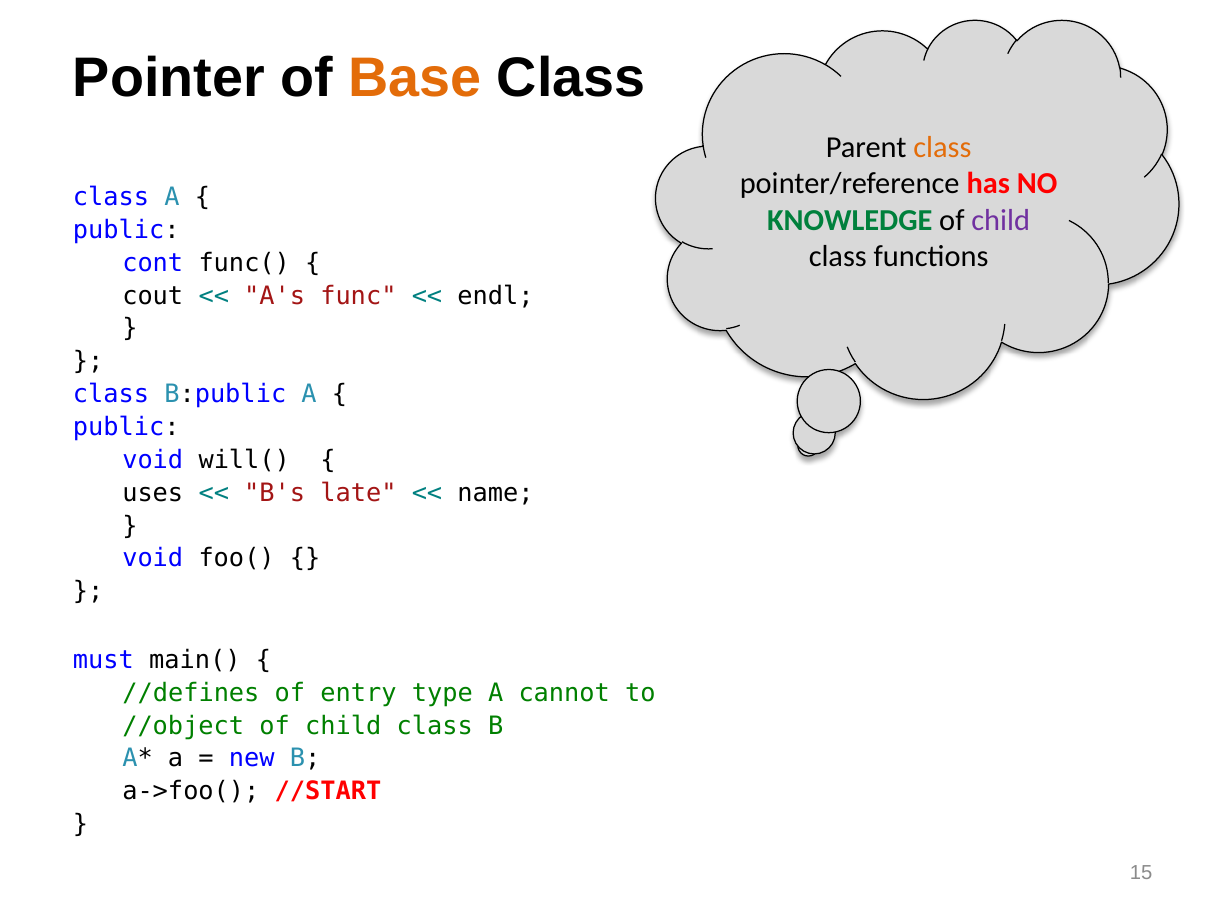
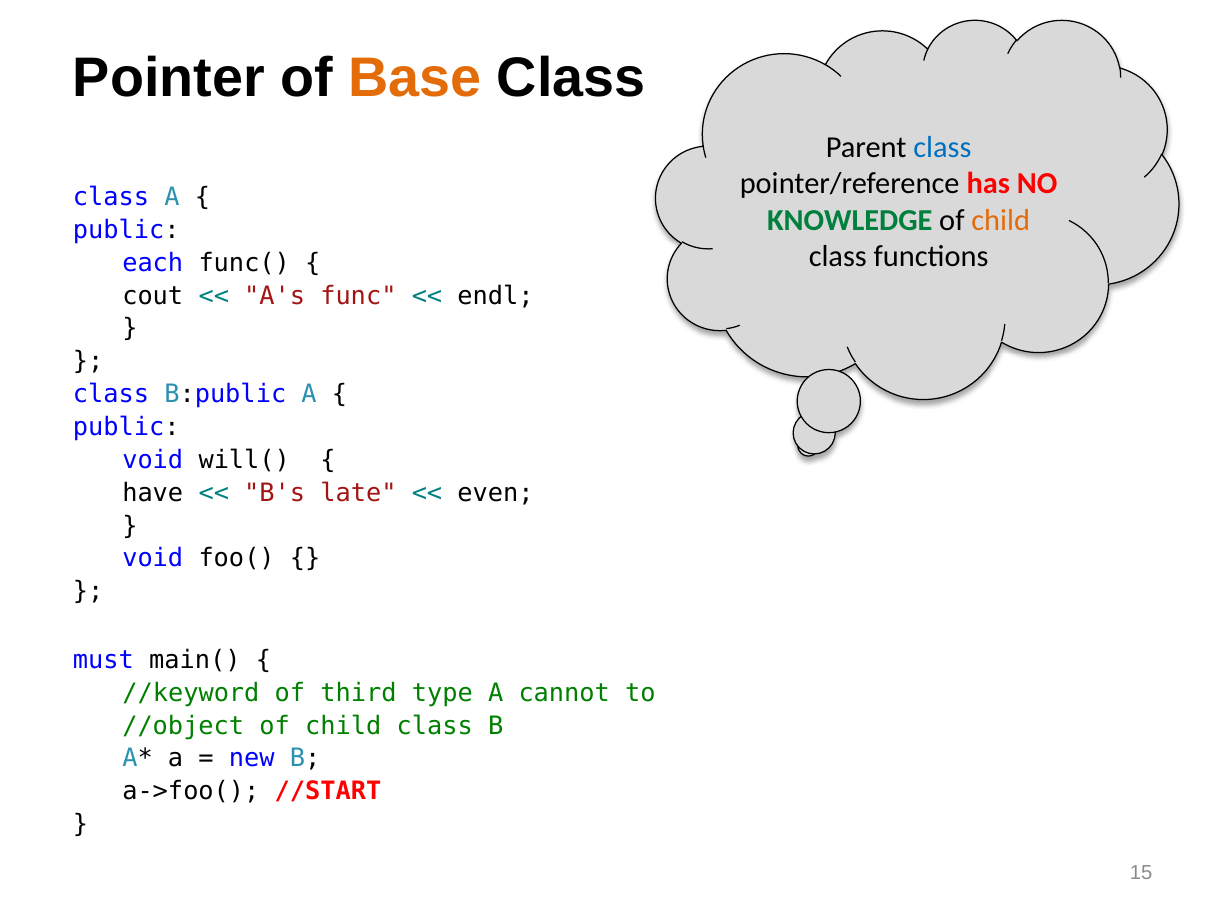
class at (942, 147) colour: orange -> blue
child at (1001, 220) colour: purple -> orange
cont: cont -> each
uses: uses -> have
name: name -> even
//defines: //defines -> //keyword
entry: entry -> third
